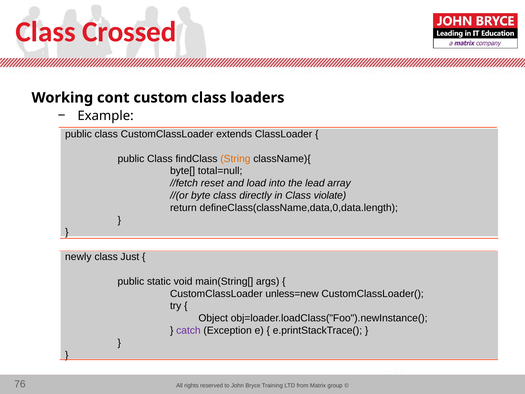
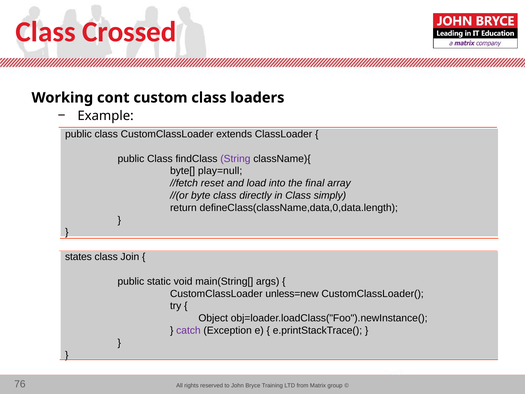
String colour: orange -> purple
total=null: total=null -> play=null
lead: lead -> final
violate: violate -> simply
newly: newly -> states
Just: Just -> Join
